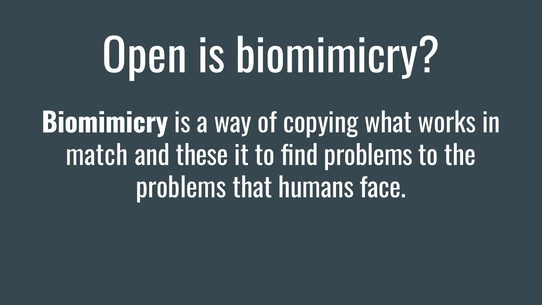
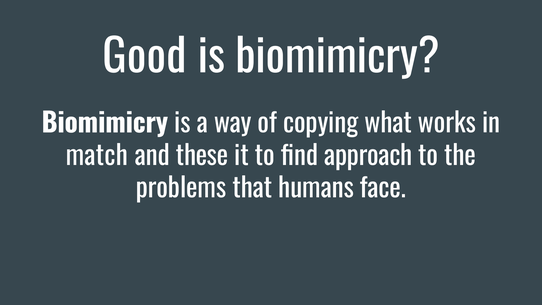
Open: Open -> Good
find problems: problems -> approach
